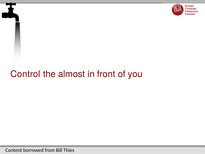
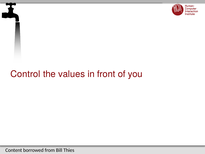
almost: almost -> values
